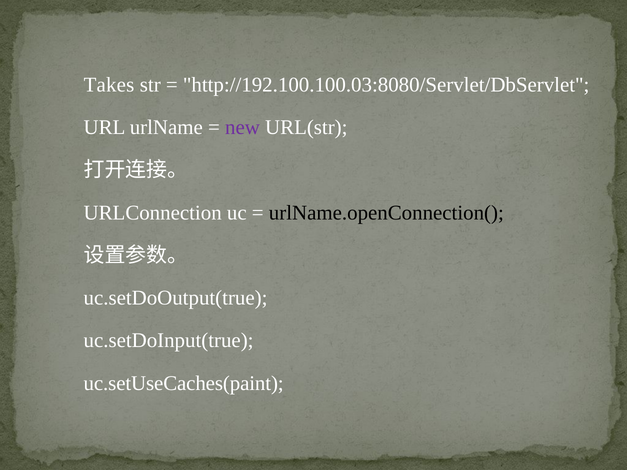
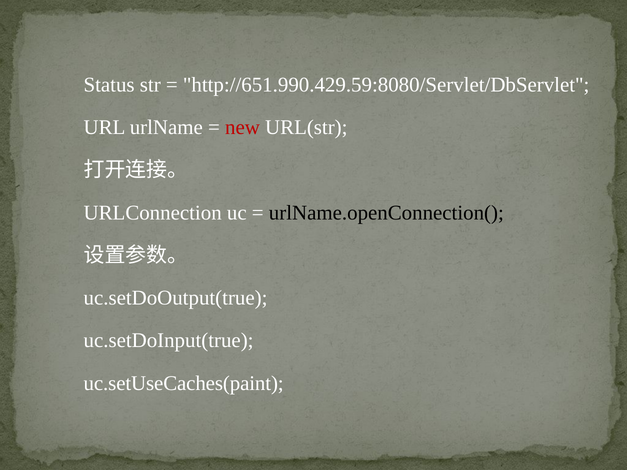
Takes: Takes -> Status
http://192.100.100.03:8080/Servlet/DbServlet: http://192.100.100.03:8080/Servlet/DbServlet -> http://651.990.429.59:8080/Servlet/DbServlet
new colour: purple -> red
